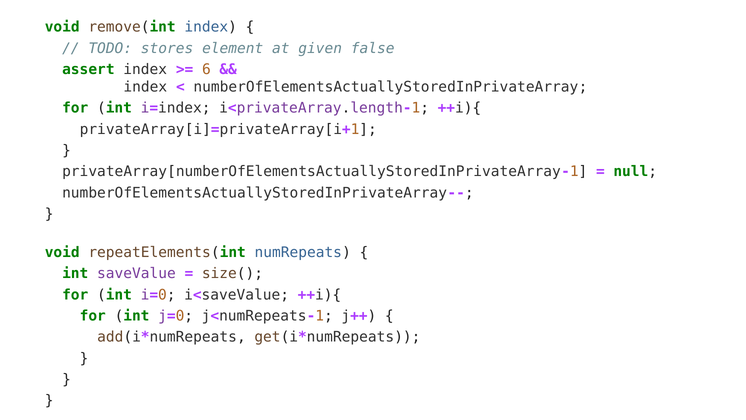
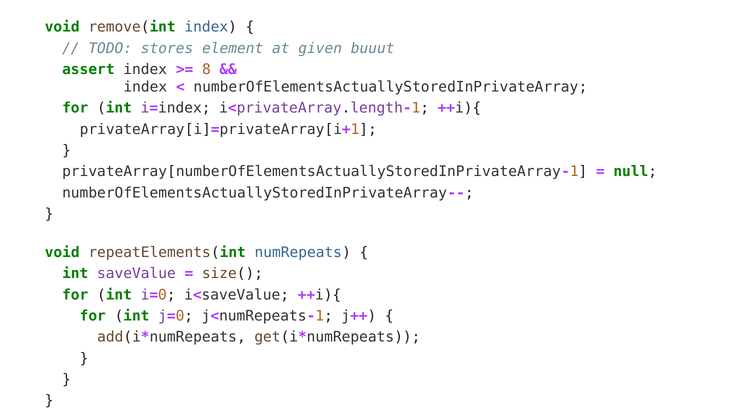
false: false -> buuut
6: 6 -> 8
